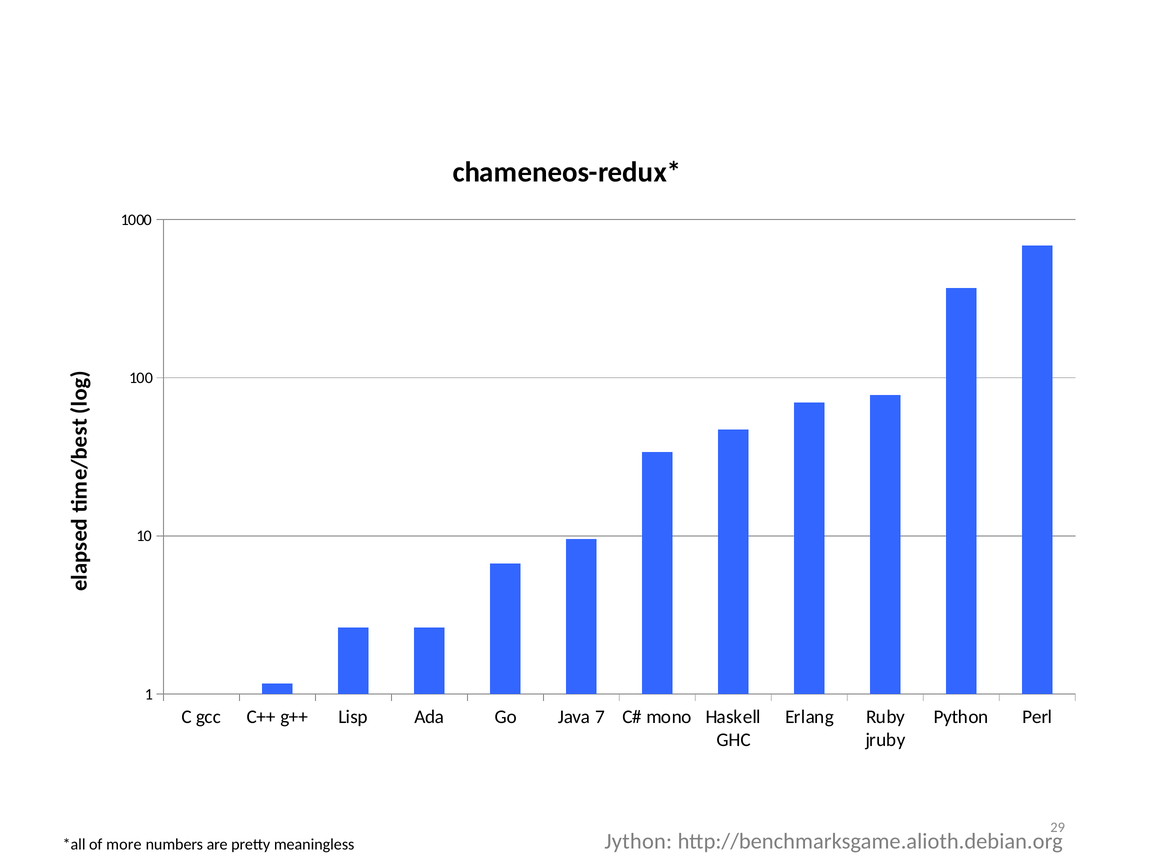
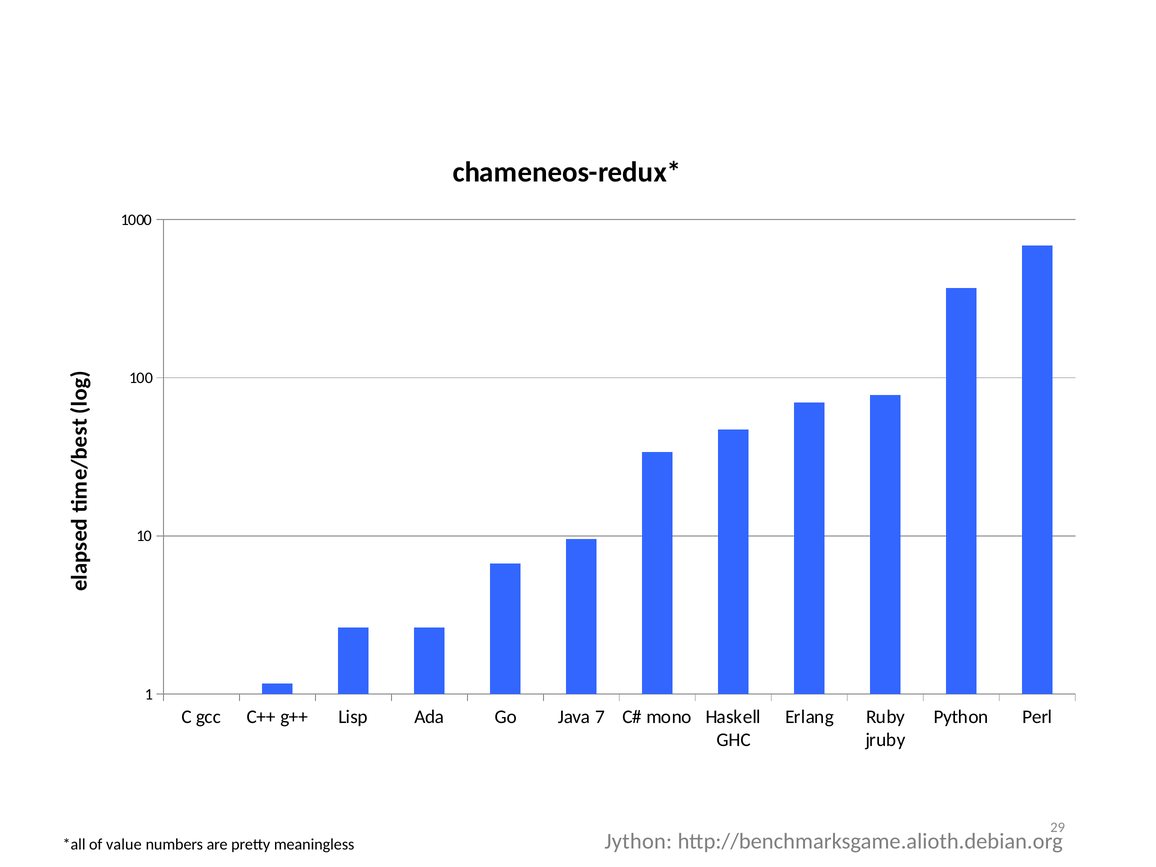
more: more -> value
